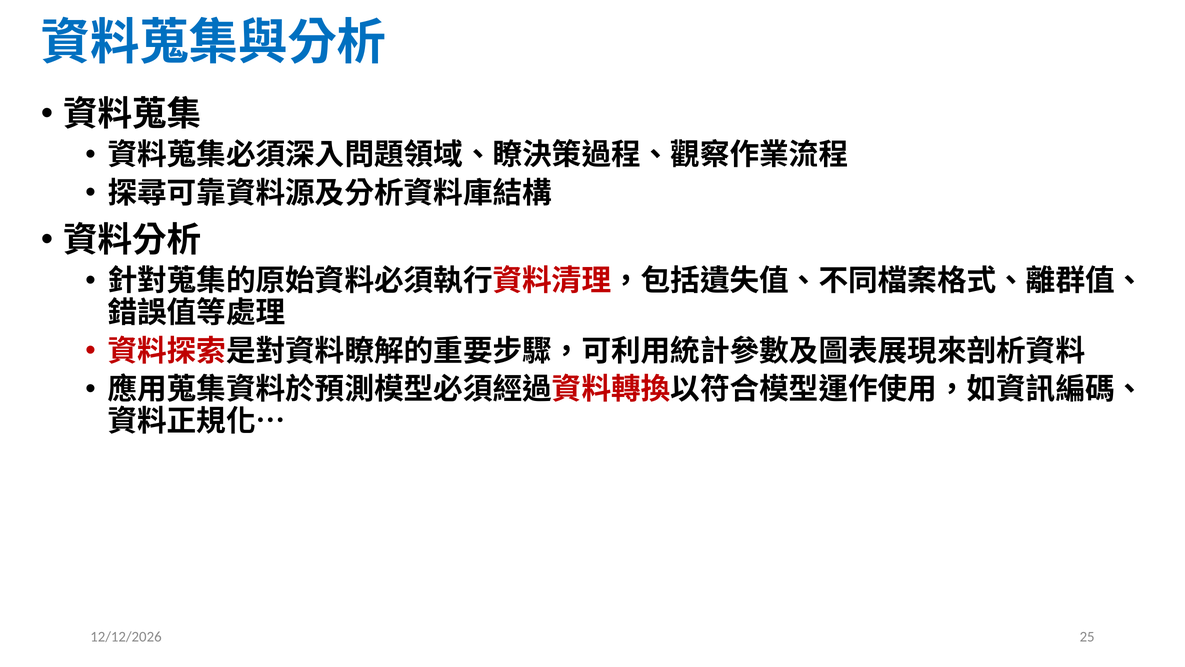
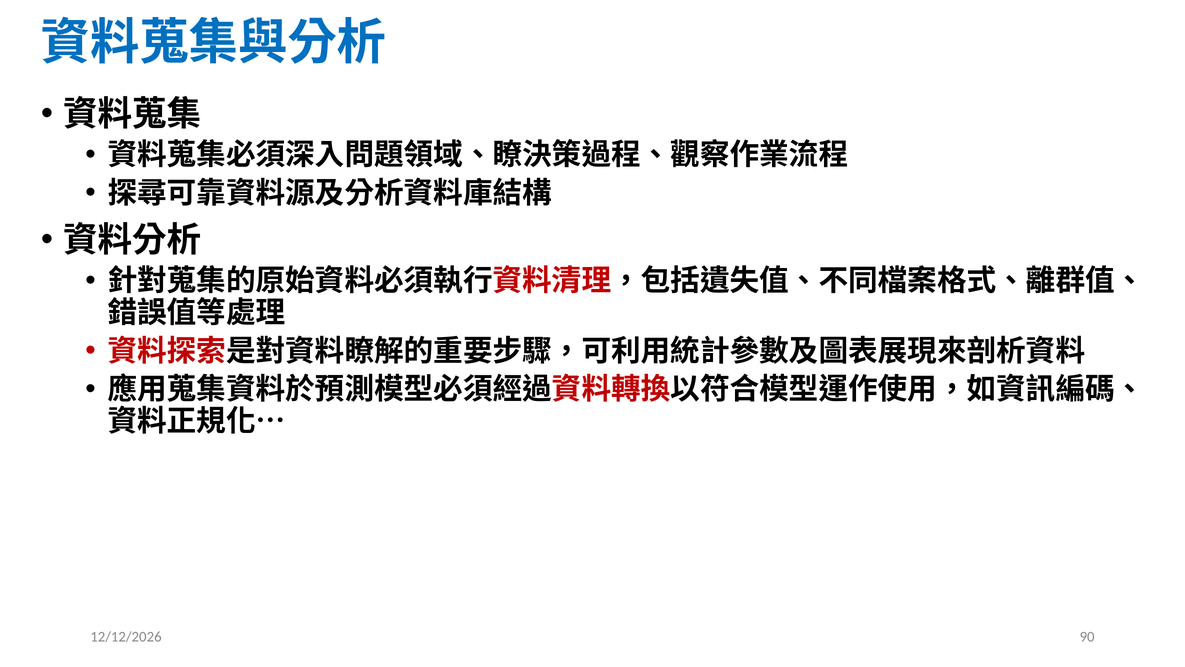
25: 25 -> 90
